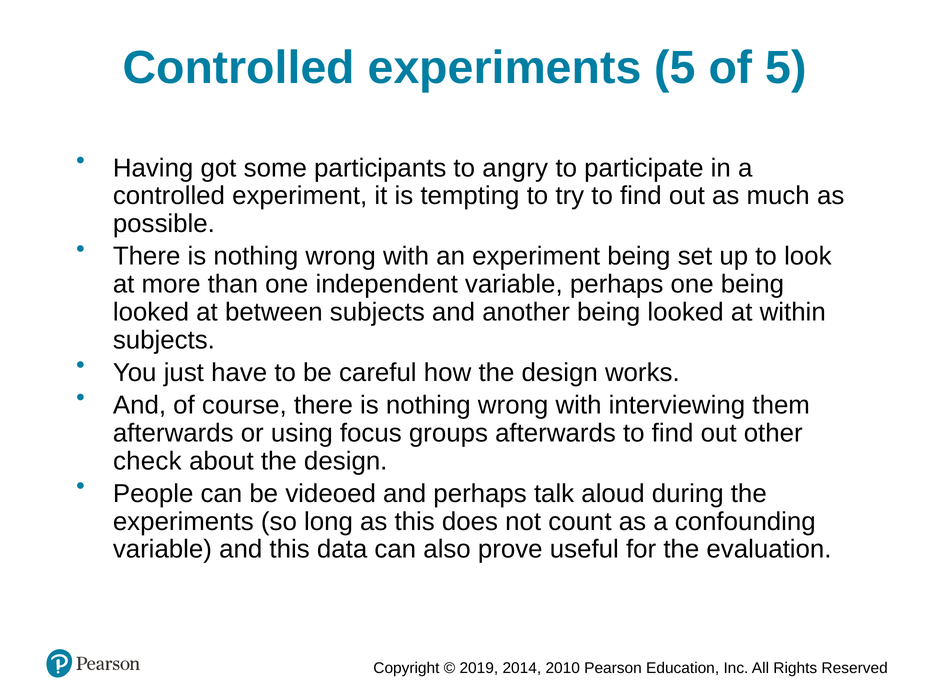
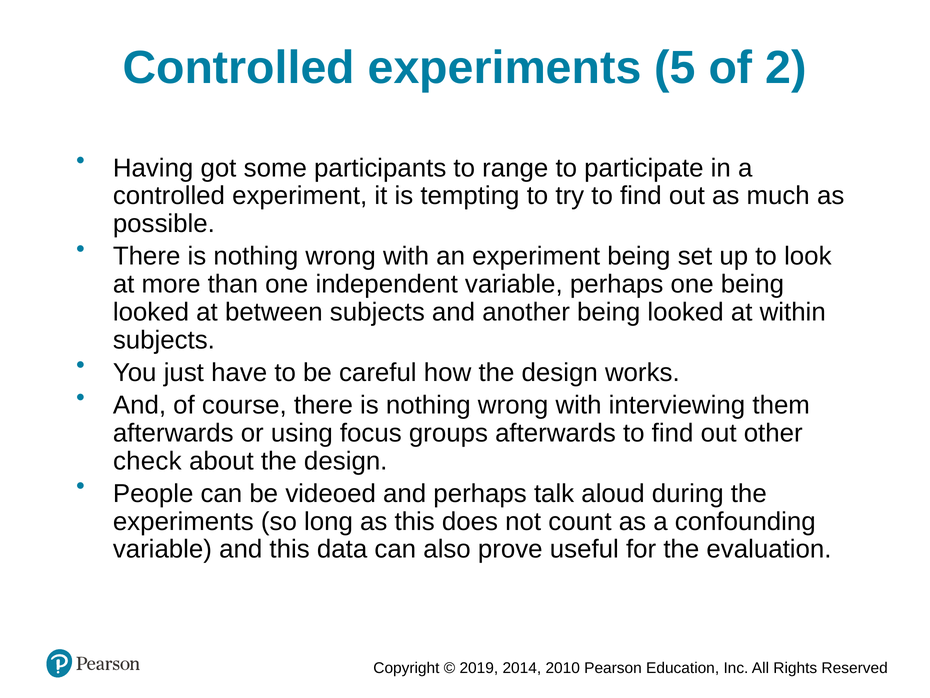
of 5: 5 -> 2
angry: angry -> range
